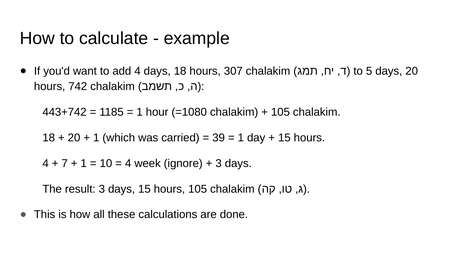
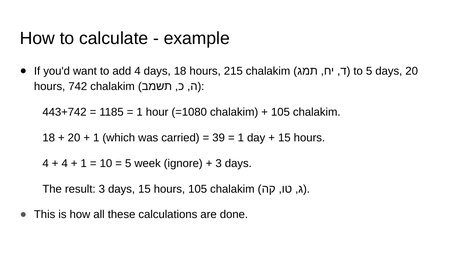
307: 307 -> 215
7 at (65, 163): 7 -> 4
4 at (128, 163): 4 -> 5
